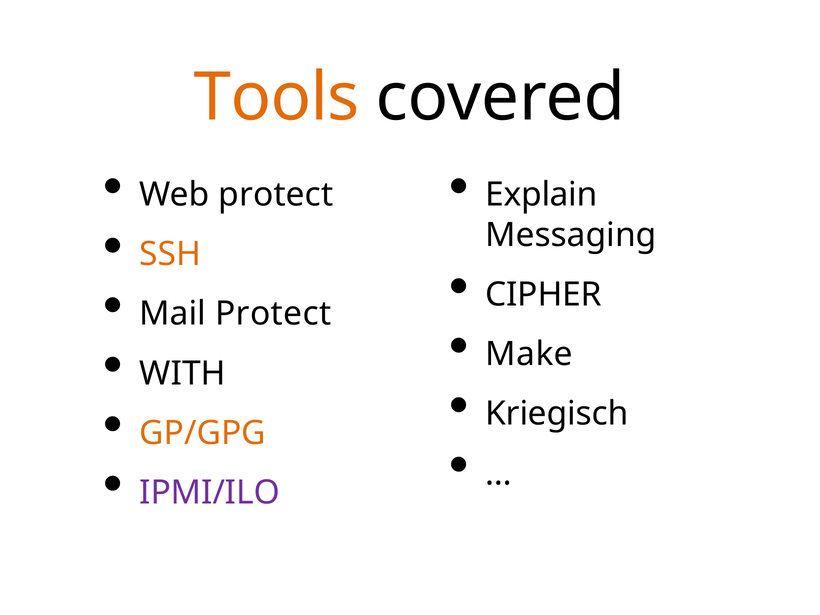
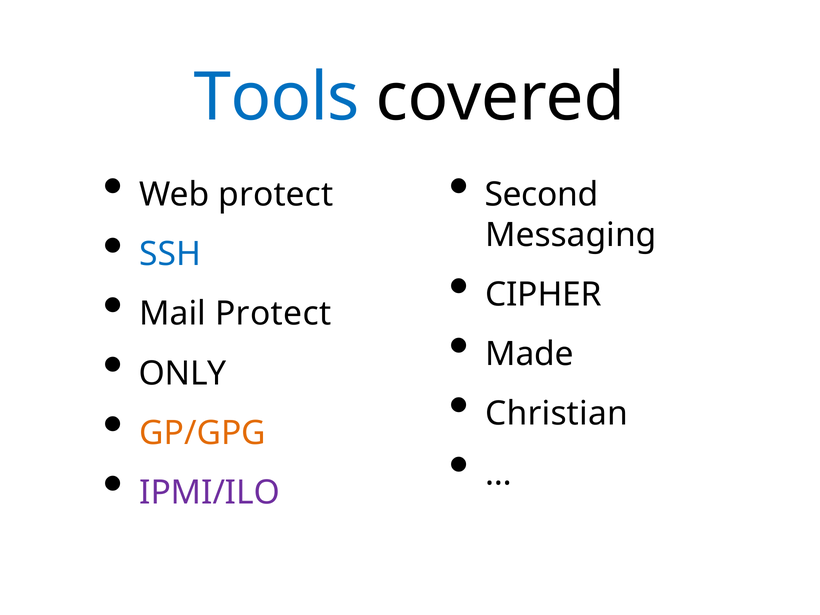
Tools colour: orange -> blue
Explain: Explain -> Second
SSH colour: orange -> blue
Make: Make -> Made
WITH: WITH -> ONLY
Kriegisch: Kriegisch -> Christian
